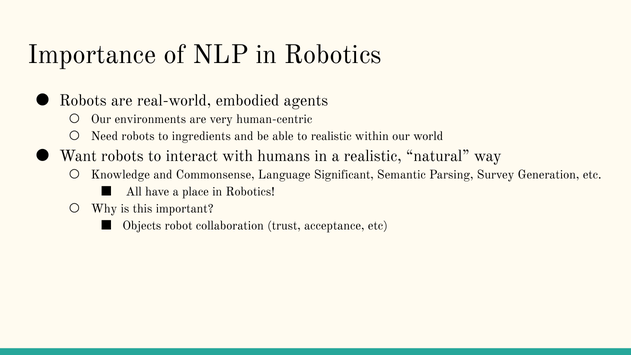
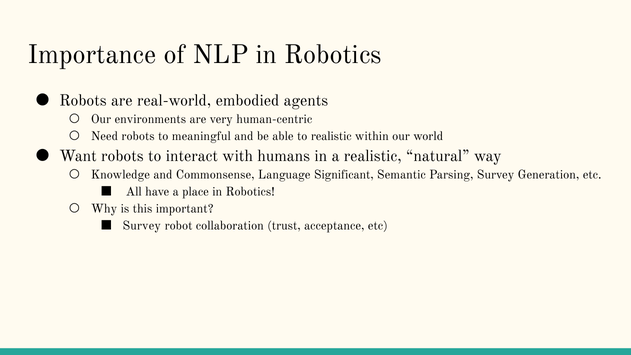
ingredients: ingredients -> meaningful
Objects at (142, 226): Objects -> Survey
